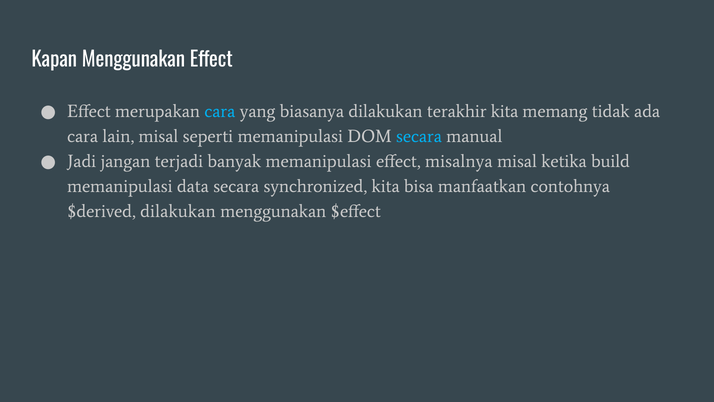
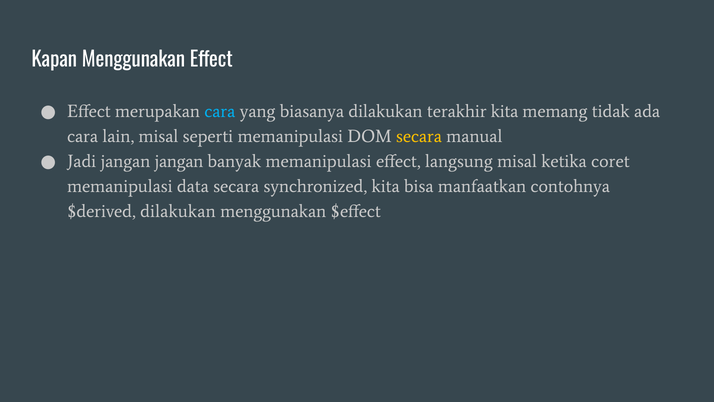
secara at (419, 136) colour: light blue -> yellow
jangan terjadi: terjadi -> jangan
misalnya: misalnya -> langsung
build: build -> coret
